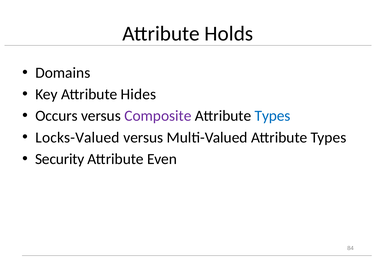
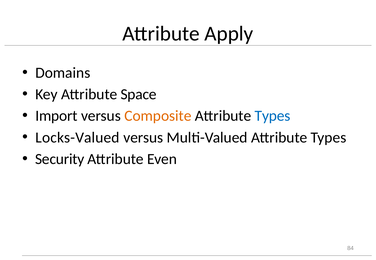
Holds: Holds -> Apply
Hides: Hides -> Space
Occurs: Occurs -> Import
Composite colour: purple -> orange
